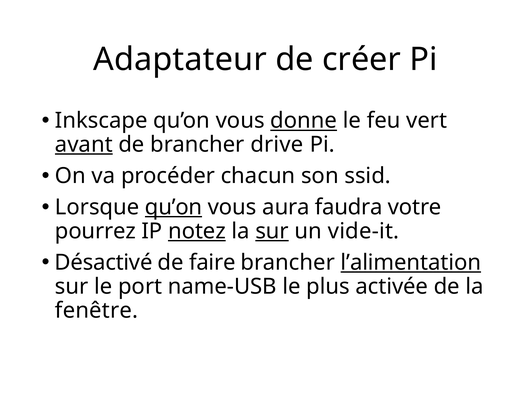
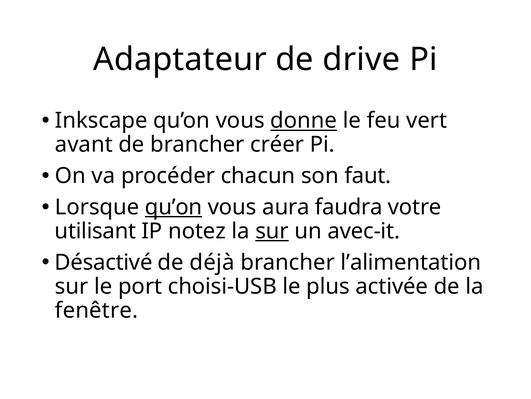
créer: créer -> drive
avant underline: present -> none
drive: drive -> créer
ssid: ssid -> faut
pourrez: pourrez -> utilisant
notez underline: present -> none
vide-it: vide-it -> avec-it
faire: faire -> déjà
l’alimentation underline: present -> none
name-USB: name-USB -> choisi-USB
